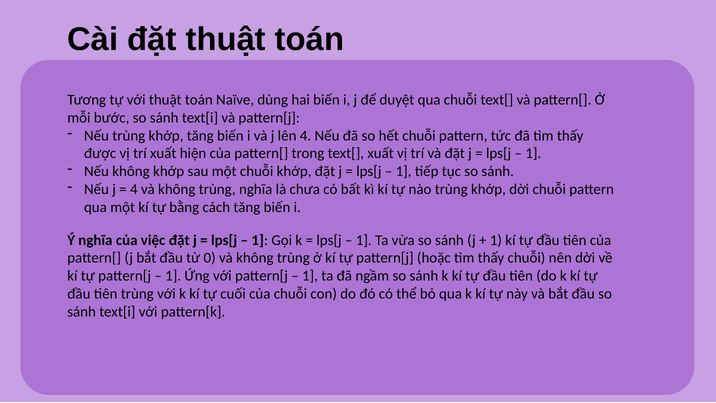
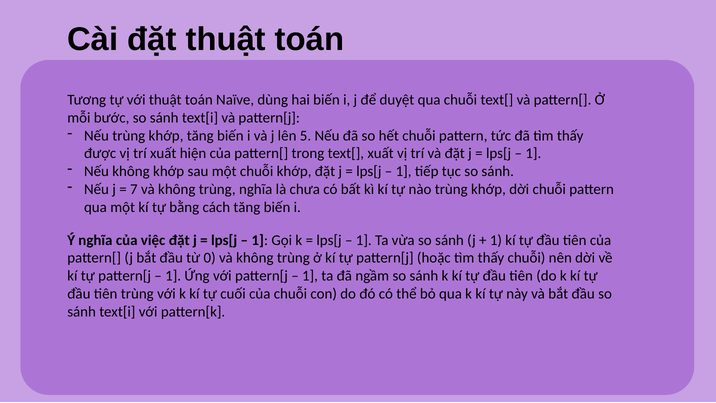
lên 4: 4 -> 5
4 at (134, 189): 4 -> 7
